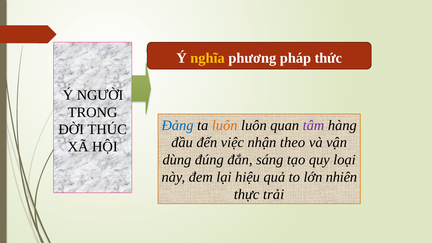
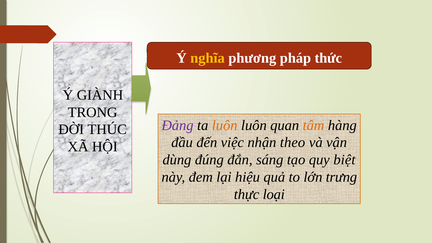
NGƯỜI: NGƯỜI -> GIÀNH
Đảng colour: blue -> purple
tâm colour: purple -> orange
loại: loại -> biệt
nhiên: nhiên -> trưng
trải: trải -> loại
